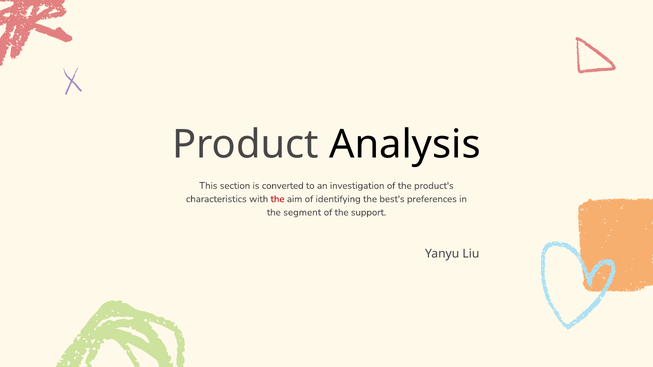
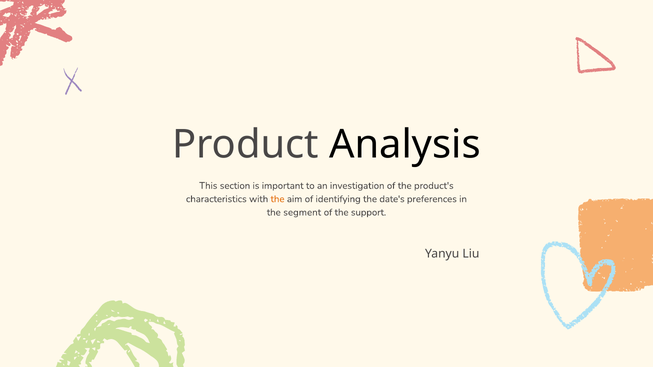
converted: converted -> important
the at (278, 199) colour: red -> orange
best's: best's -> date's
